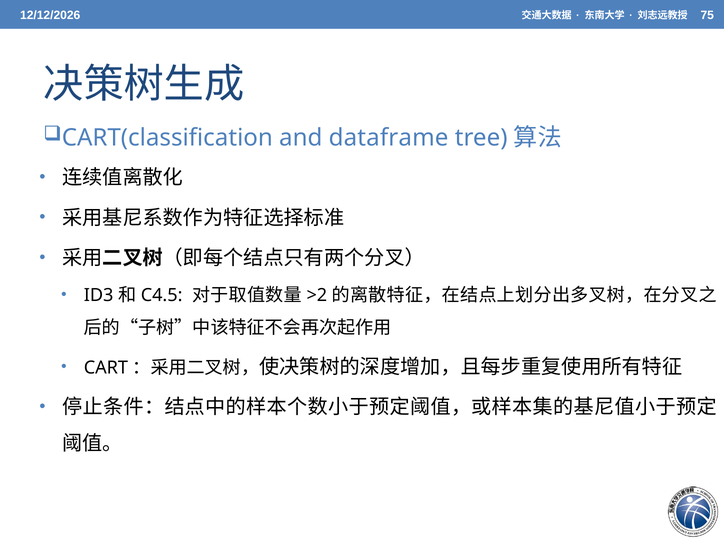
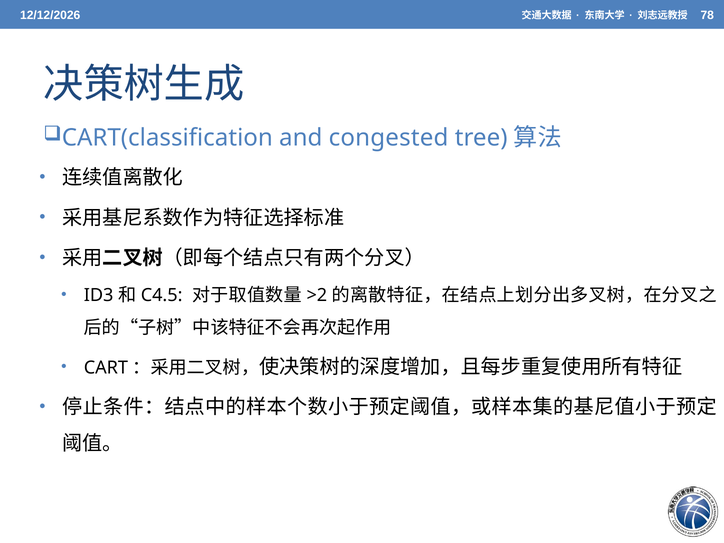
75: 75 -> 78
dataframe: dataframe -> congested
